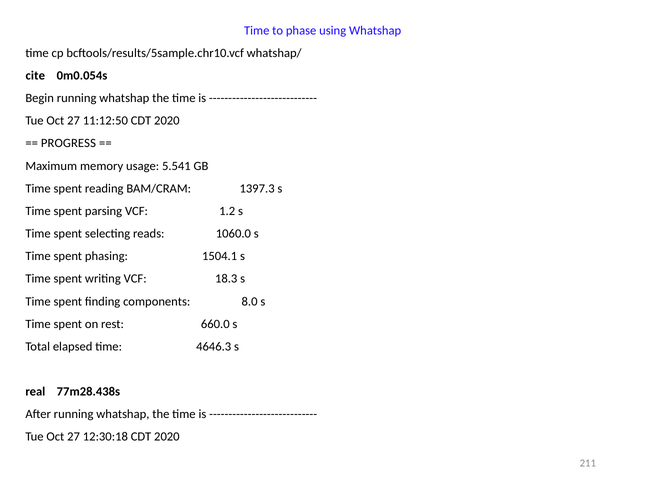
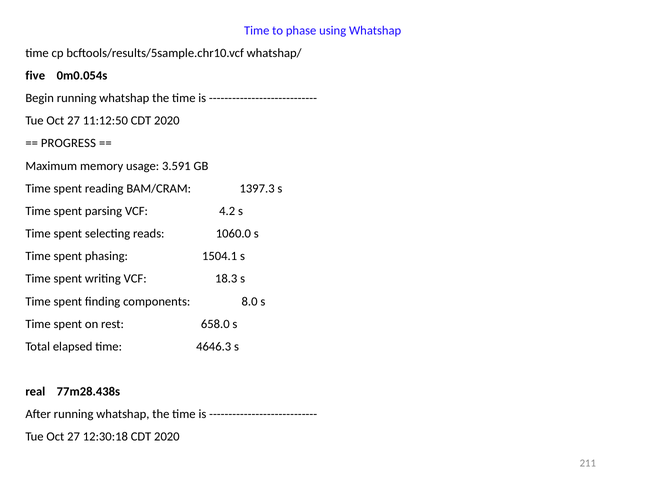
cite: cite -> five
5.541: 5.541 -> 3.591
1.2: 1.2 -> 4.2
660.0: 660.0 -> 658.0
